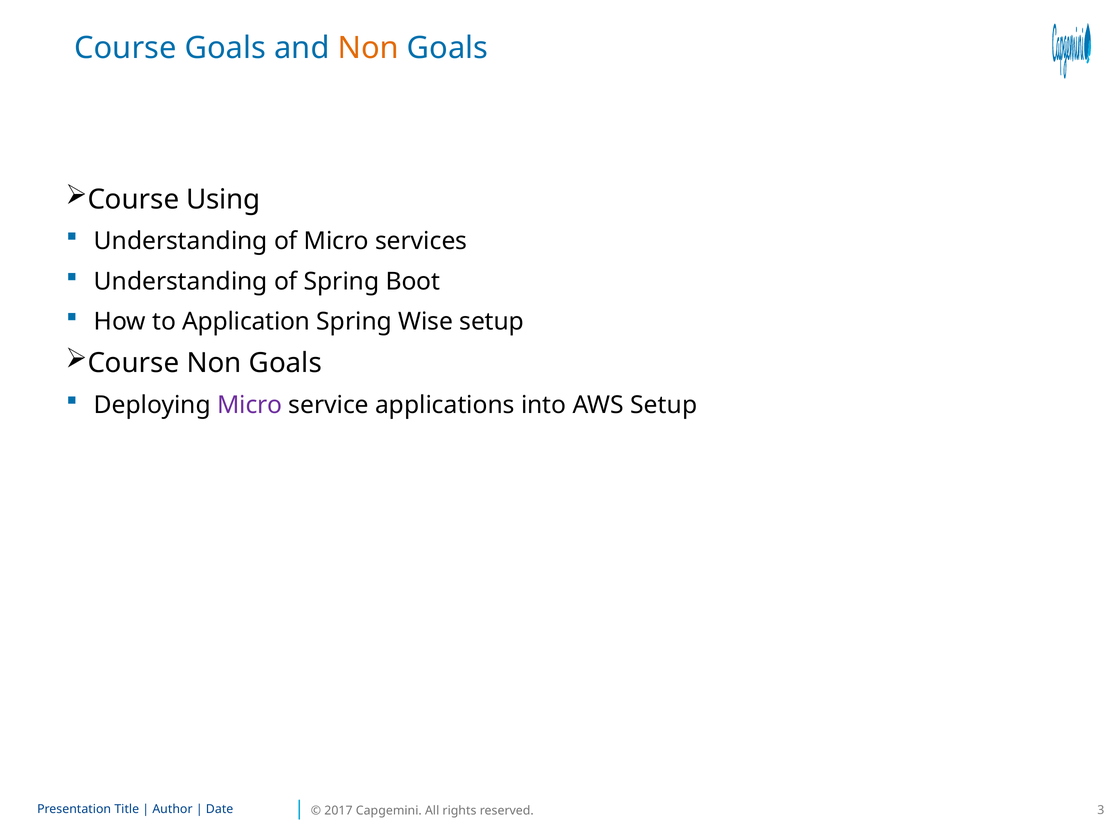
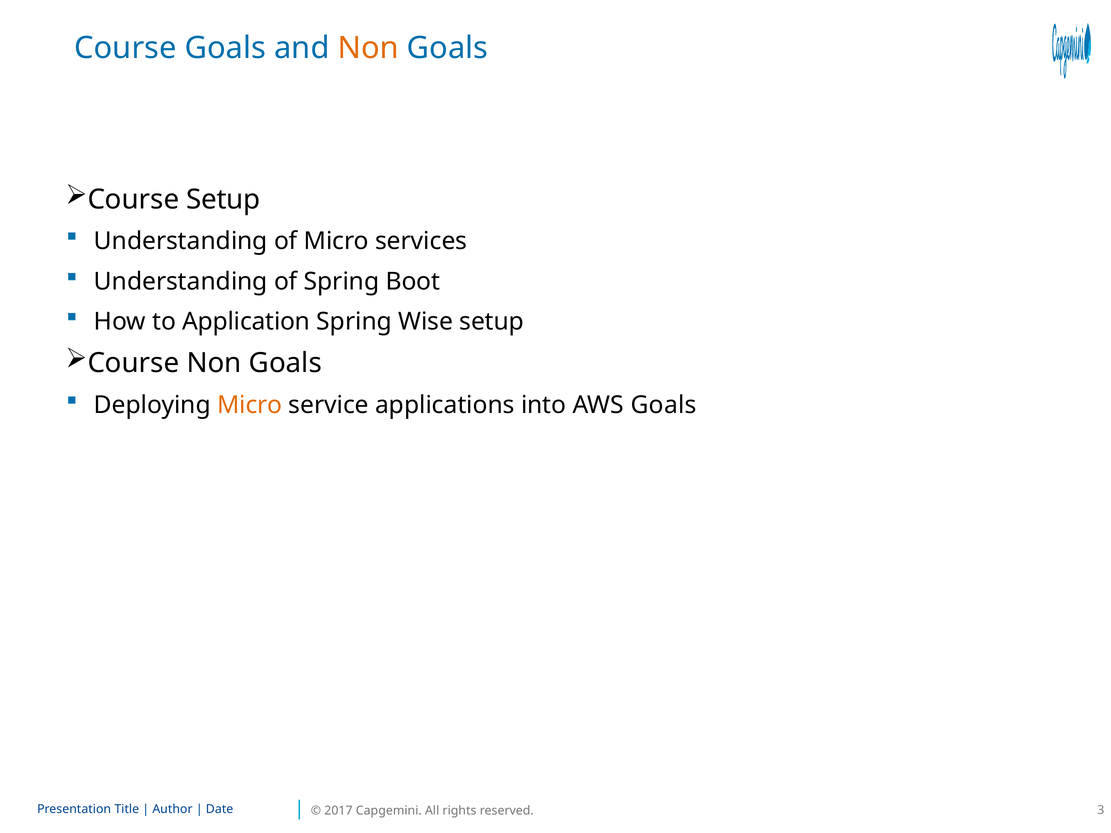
Course Using: Using -> Setup
Micro at (250, 405) colour: purple -> orange
AWS Setup: Setup -> Goals
